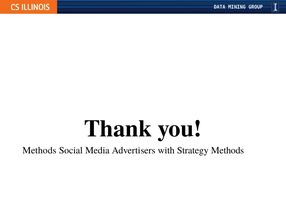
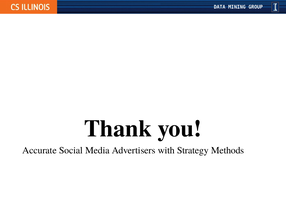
Methods at (39, 150): Methods -> Accurate
